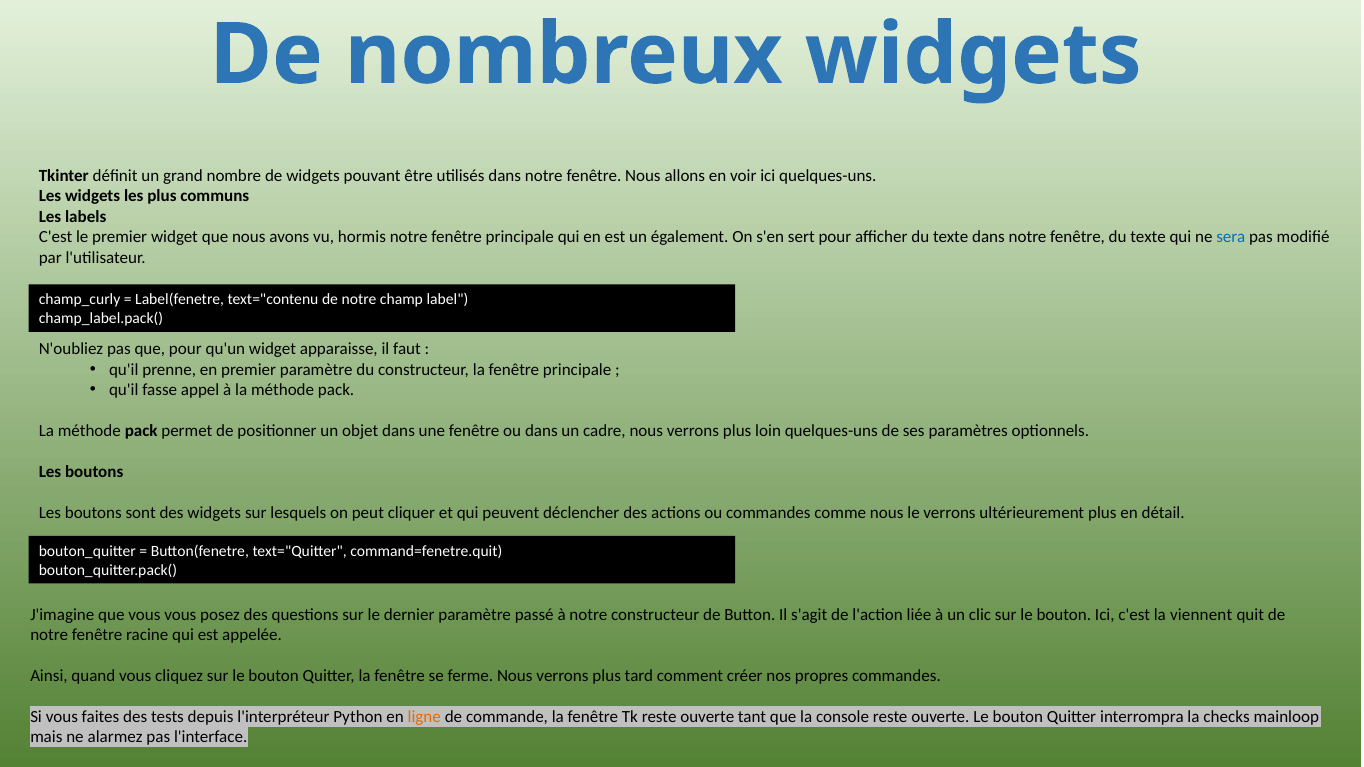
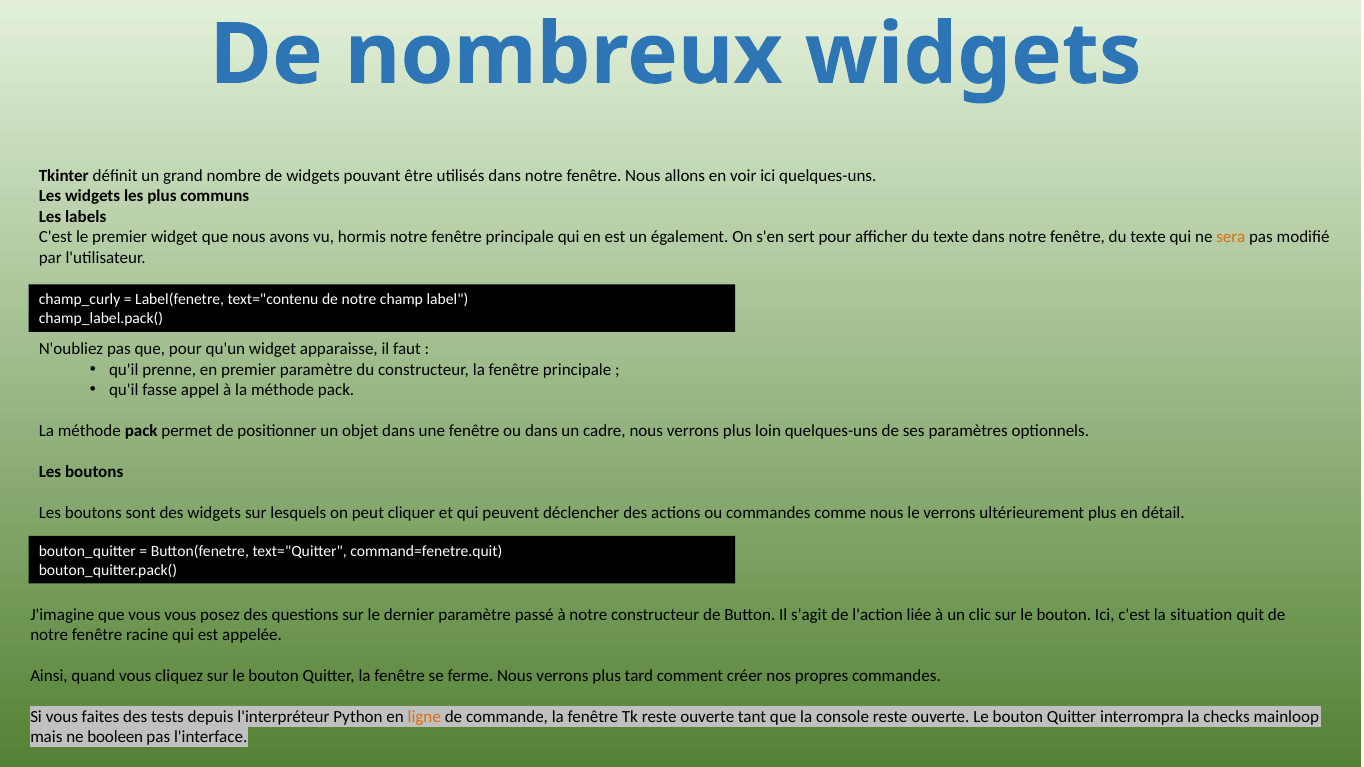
sera colour: blue -> orange
viennent: viennent -> situation
alarmez: alarmez -> booleen
